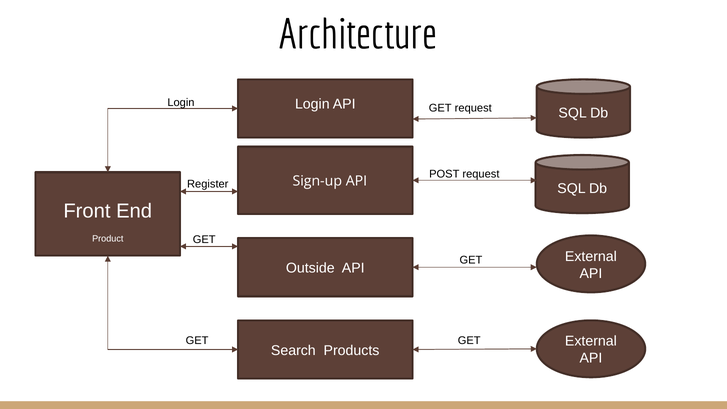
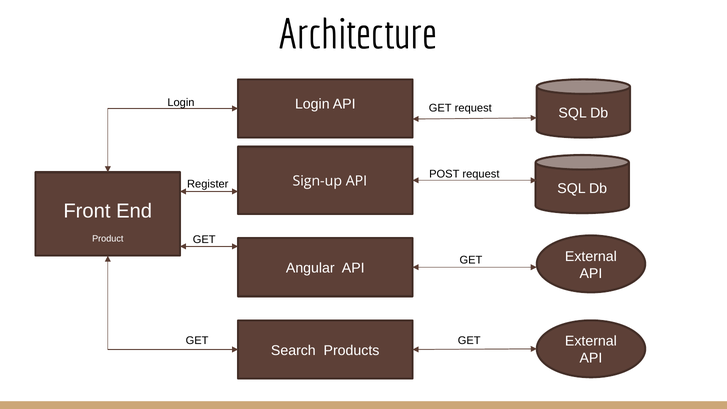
Outside: Outside -> Angular
